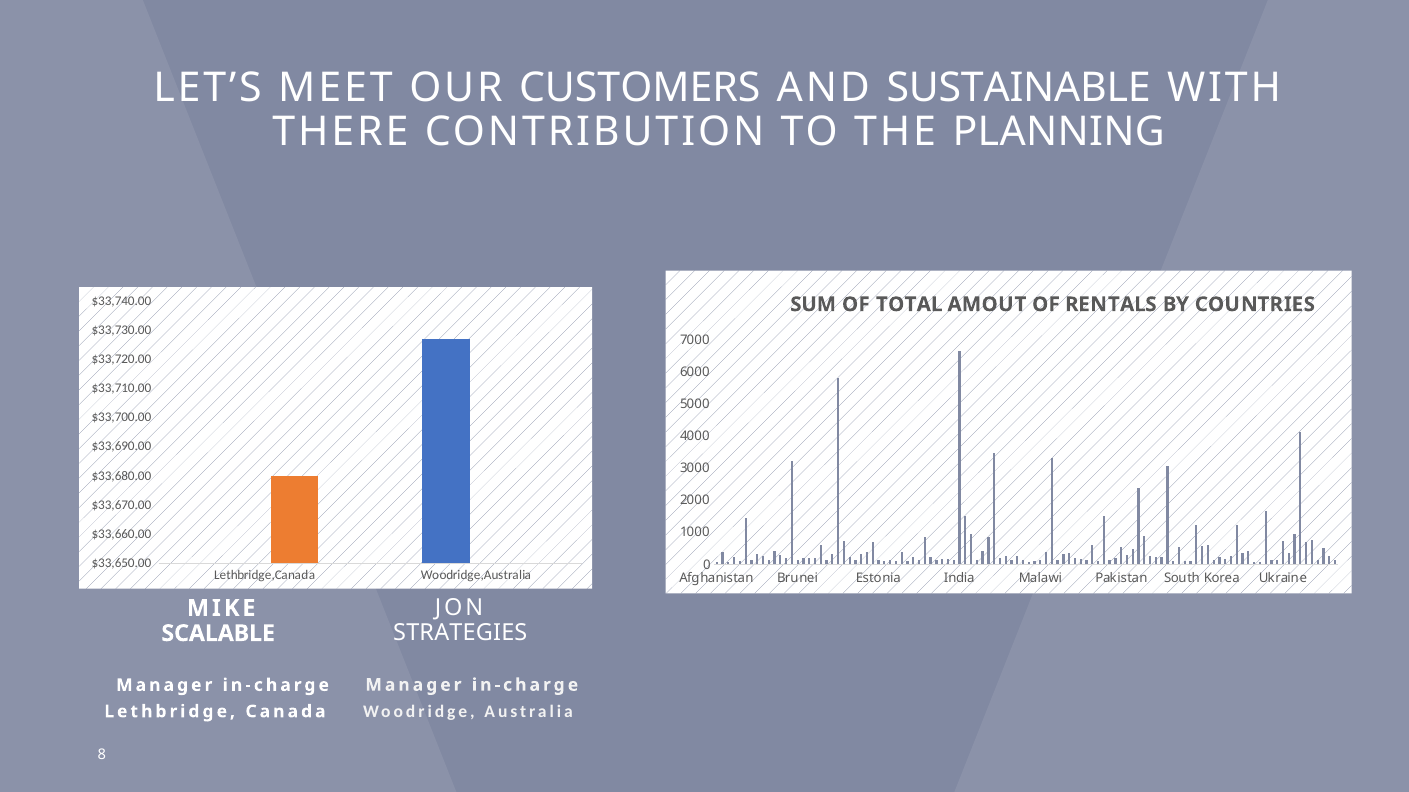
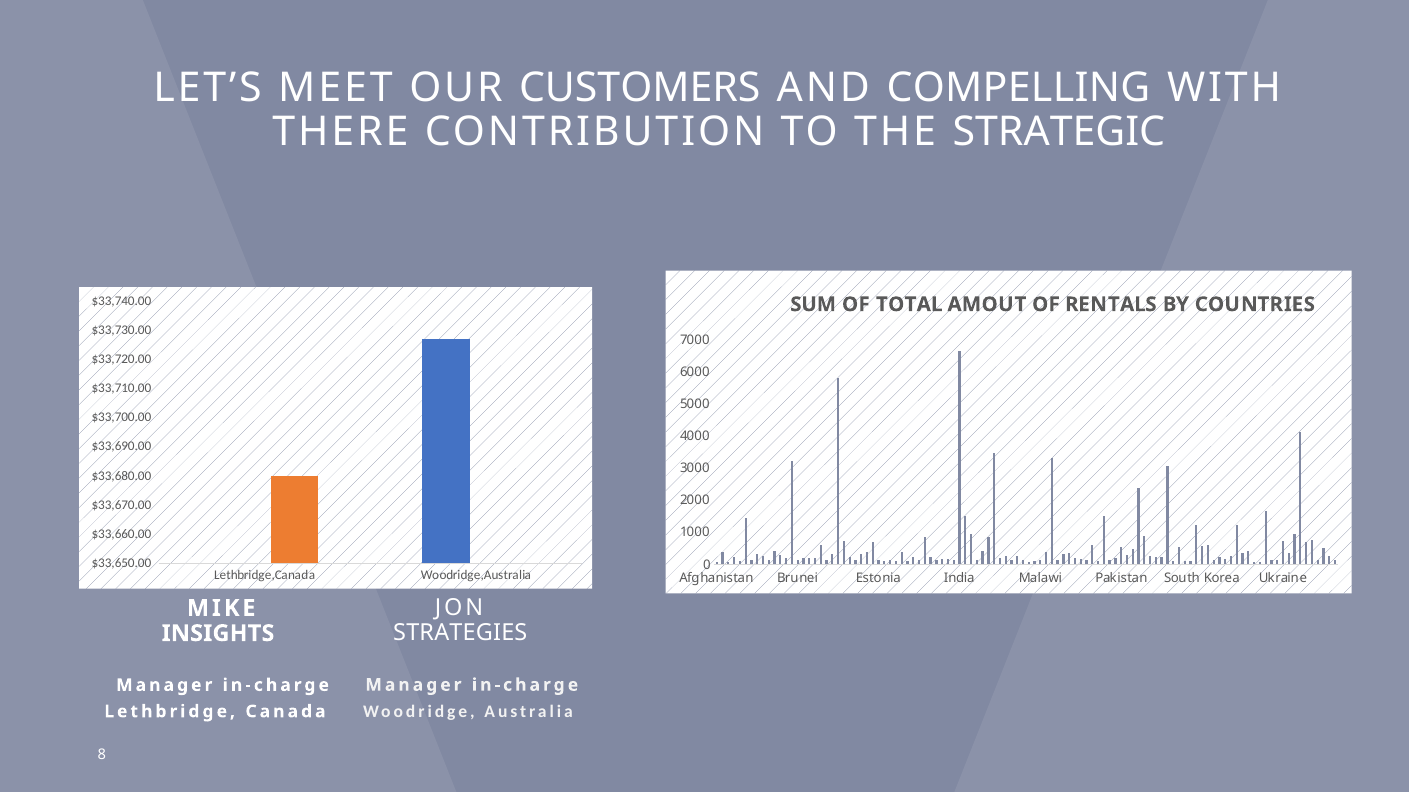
SUSTAINABLE: SUSTAINABLE -> COMPELLING
PLANNING: PLANNING -> STRATEGIC
SCALABLE: SCALABLE -> INSIGHTS
